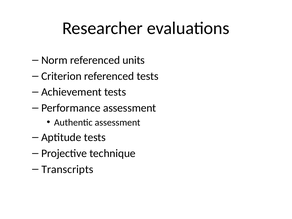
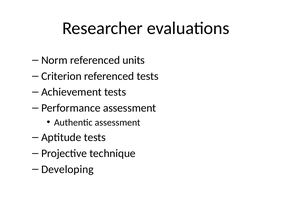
Transcripts: Transcripts -> Developing
